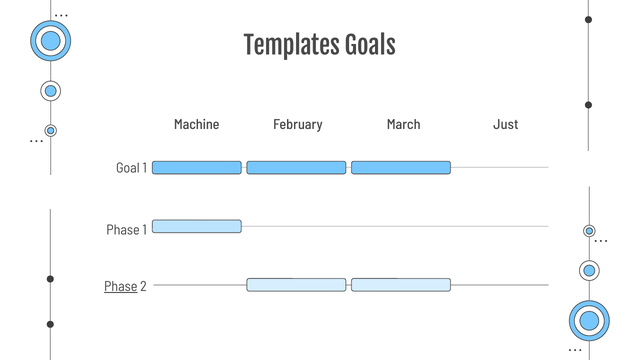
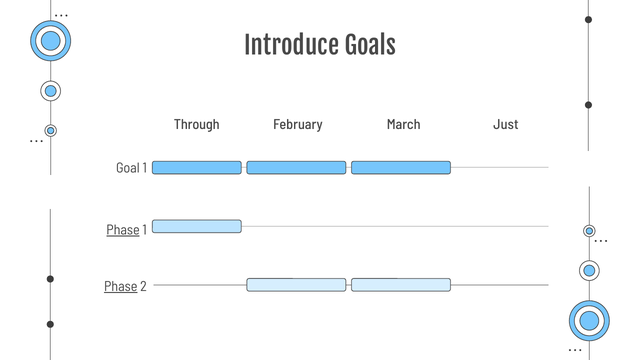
Templates: Templates -> Introduce
Machine: Machine -> Through
Phase at (123, 230) underline: none -> present
